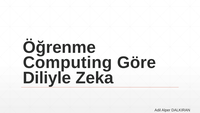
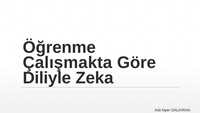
Computing: Computing -> Çalışmakta
